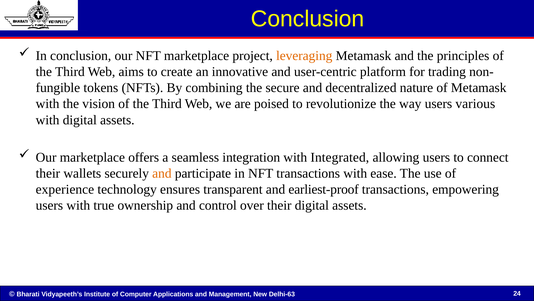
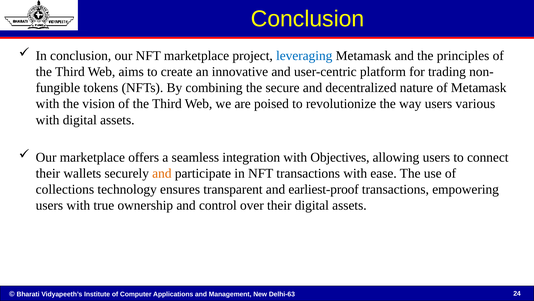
leveraging colour: orange -> blue
Integrated: Integrated -> Objectives
experience: experience -> collections
